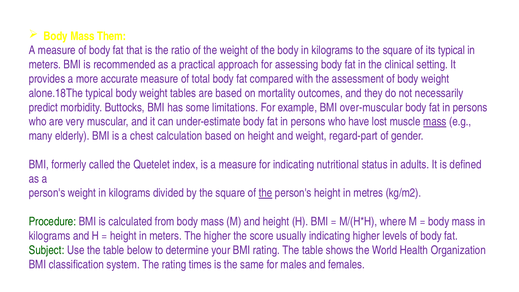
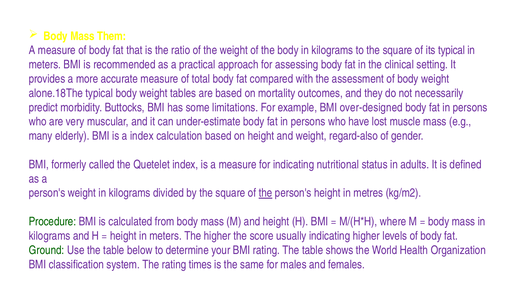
over-muscular: over-muscular -> over-designed
mass at (435, 122) underline: present -> none
a chest: chest -> index
regard-part: regard-part -> regard-also
Subject: Subject -> Ground
